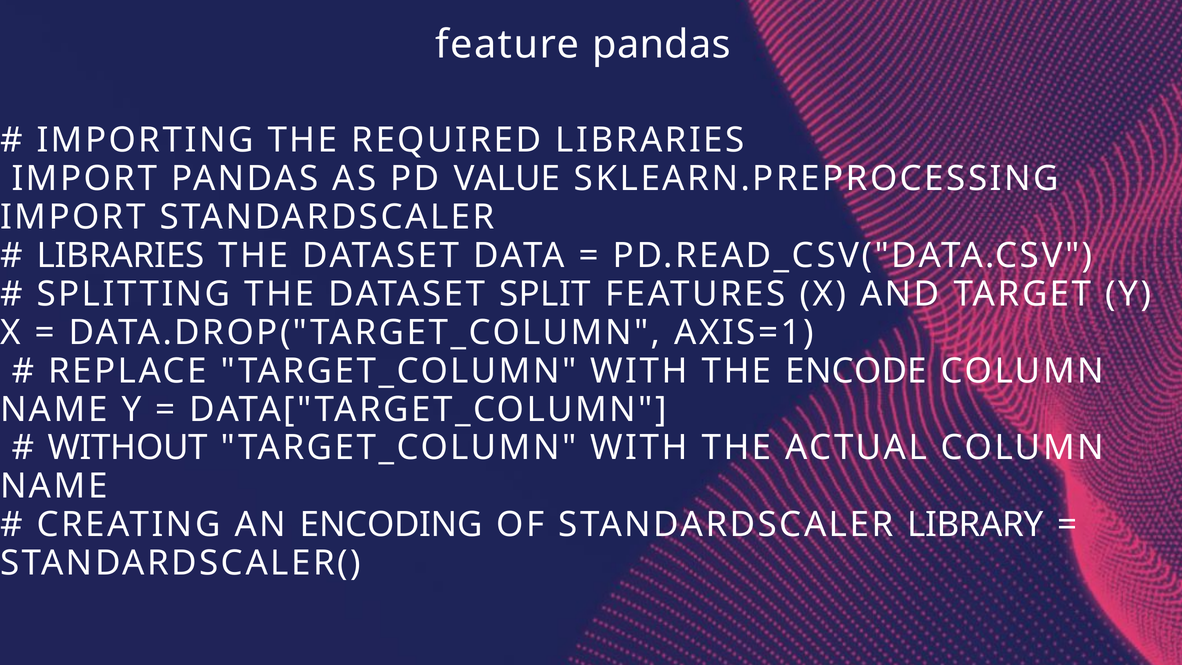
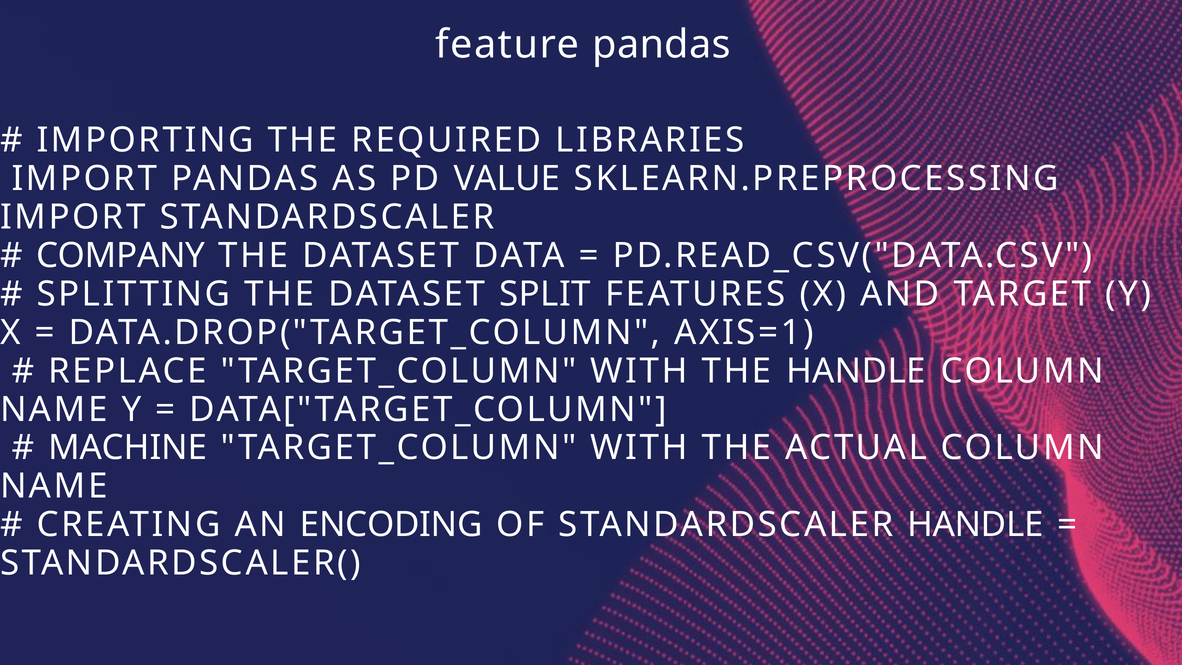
LIBRARIES at (121, 256): LIBRARIES -> COMPANY
THE ENCODE: ENCODE -> HANDLE
WITHOUT: WITHOUT -> MACHINE
STANDARDSCALER LIBRARY: LIBRARY -> HANDLE
